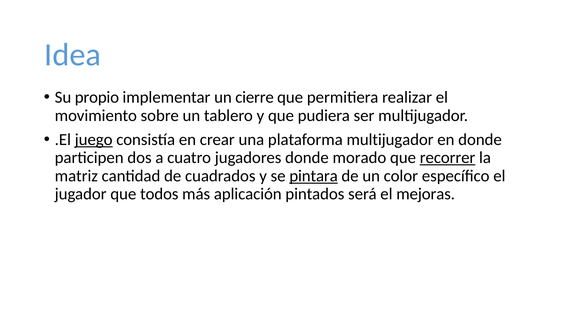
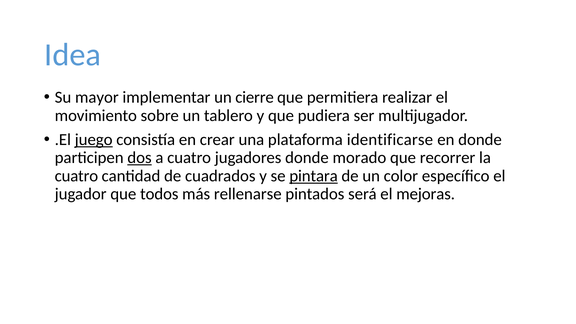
propio: propio -> mayor
plataforma multijugador: multijugador -> identificarse
dos underline: none -> present
recorrer underline: present -> none
matriz at (76, 176): matriz -> cuatro
aplicación: aplicación -> rellenarse
